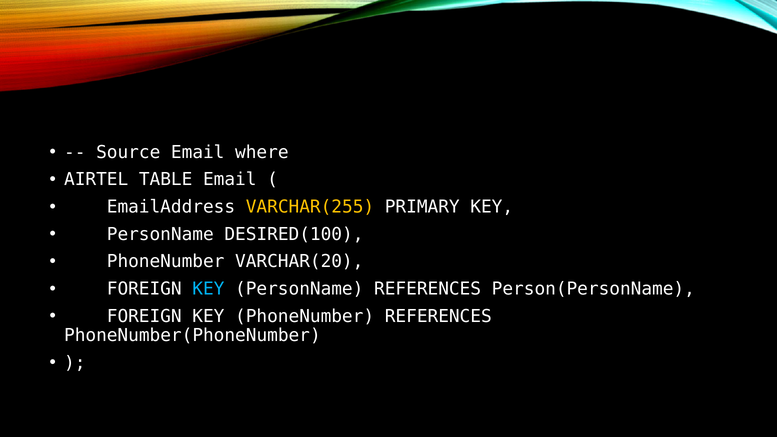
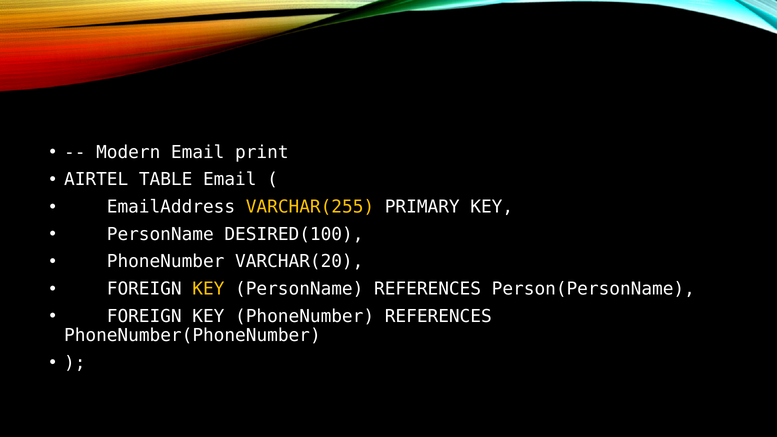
Source: Source -> Modern
where: where -> print
KEY at (208, 289) colour: light blue -> yellow
